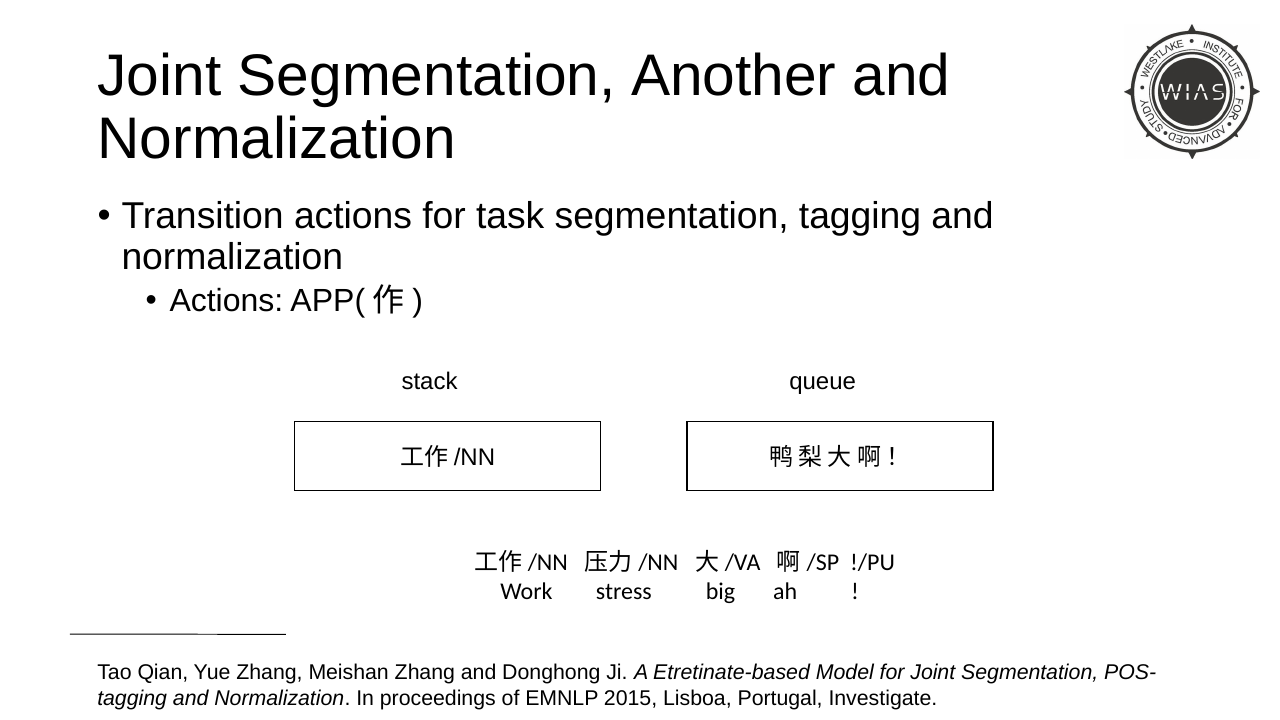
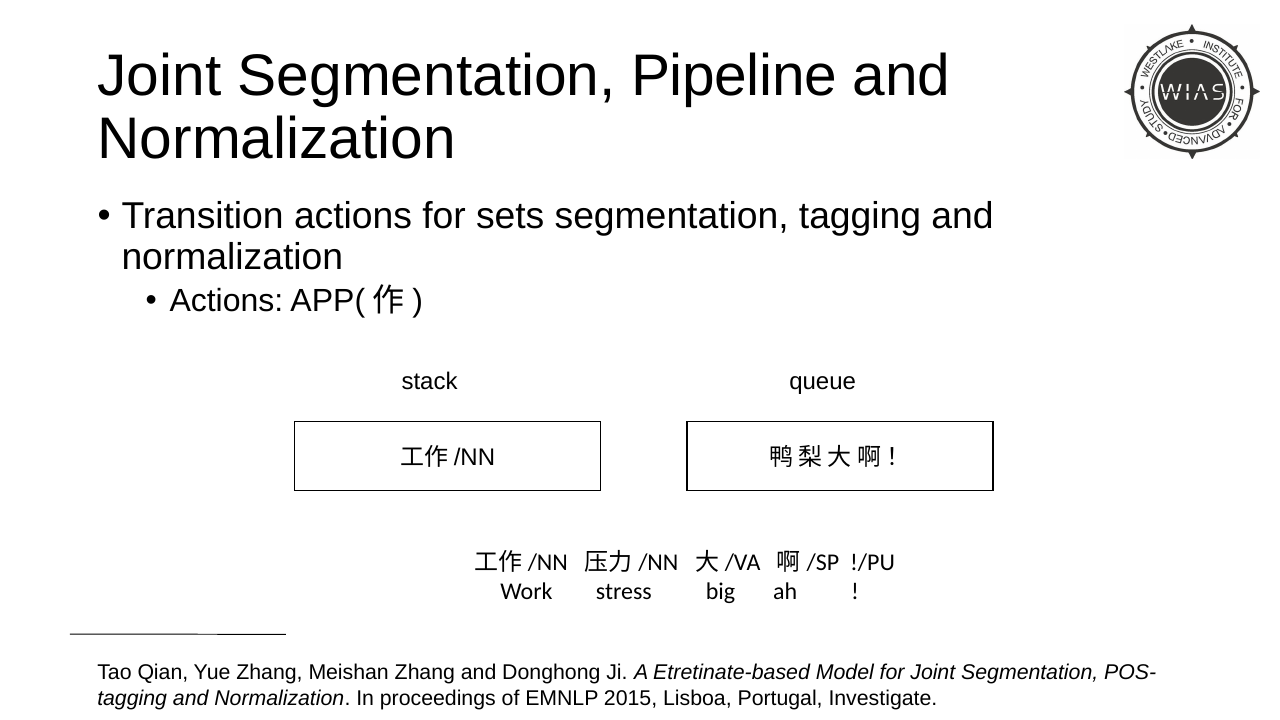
Another: Another -> Pipeline
task: task -> sets
